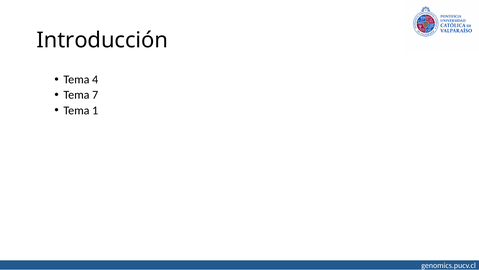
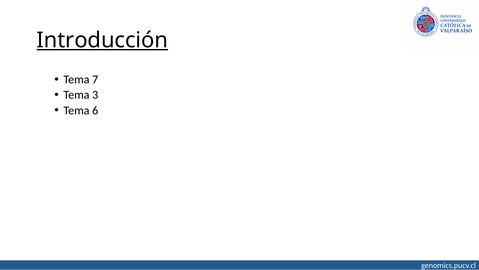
Introducción underline: none -> present
4: 4 -> 7
7: 7 -> 3
1: 1 -> 6
